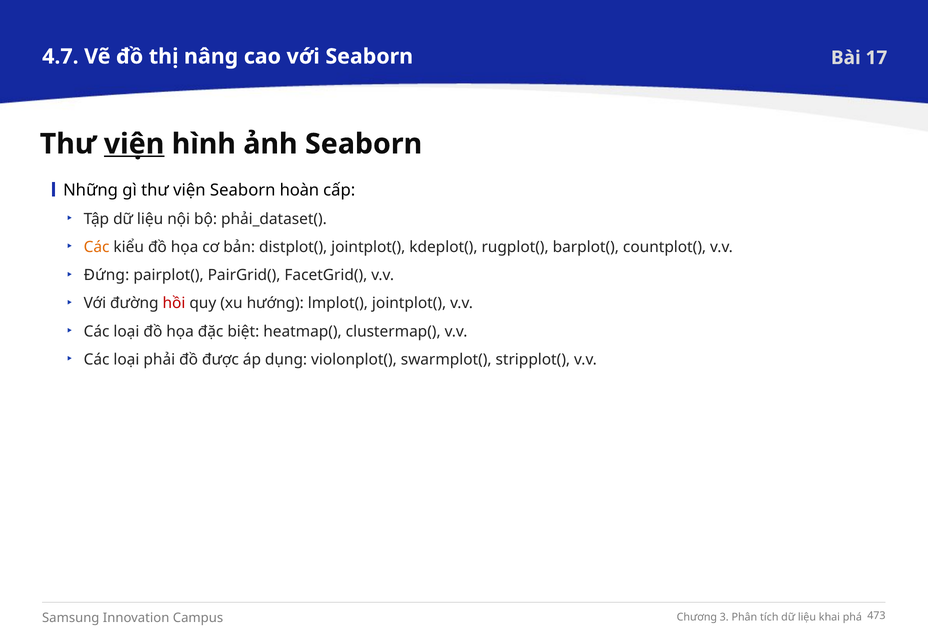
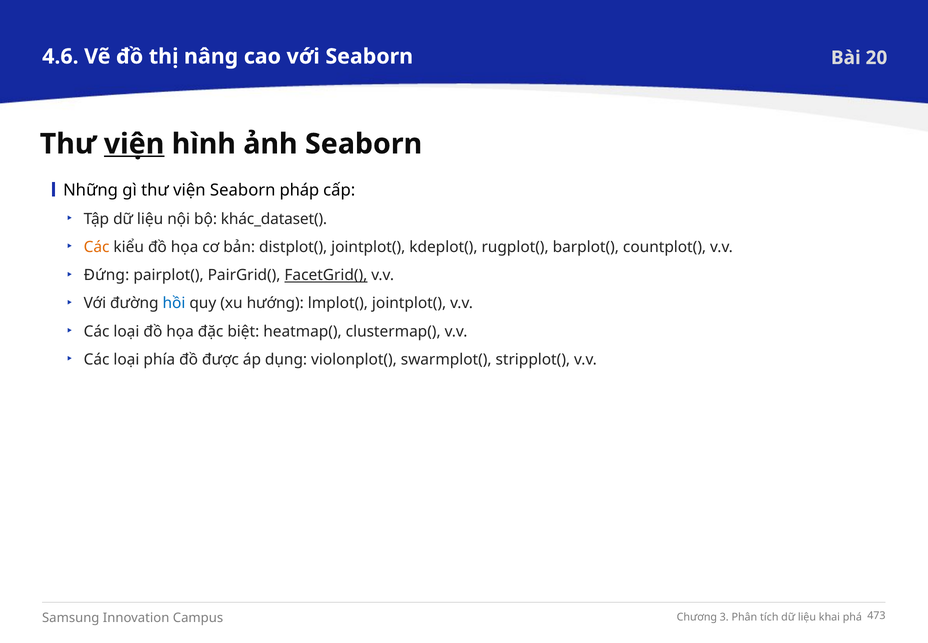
4.7: 4.7 -> 4.6
17: 17 -> 20
hoàn: hoàn -> pháp
phải_dataset(: phải_dataset( -> khác_dataset(
FacetGrid( underline: none -> present
hồi colour: red -> blue
phải: phải -> phía
